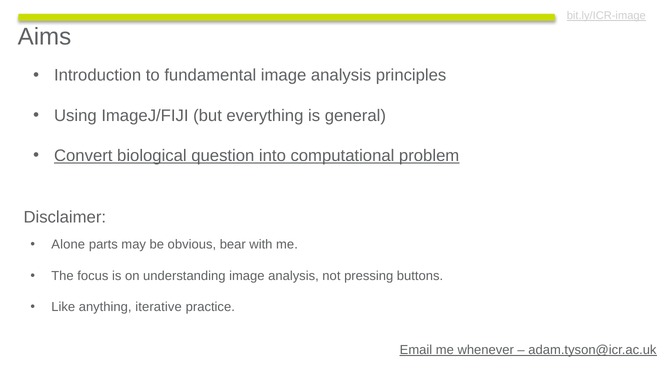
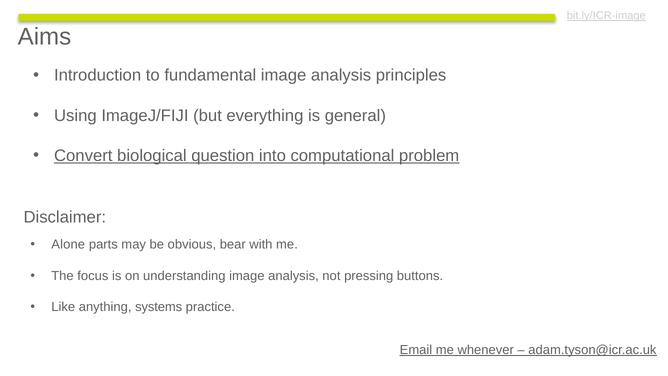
iterative: iterative -> systems
